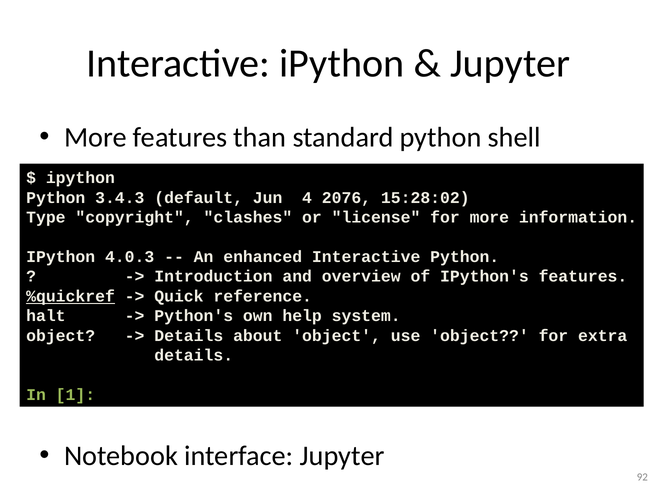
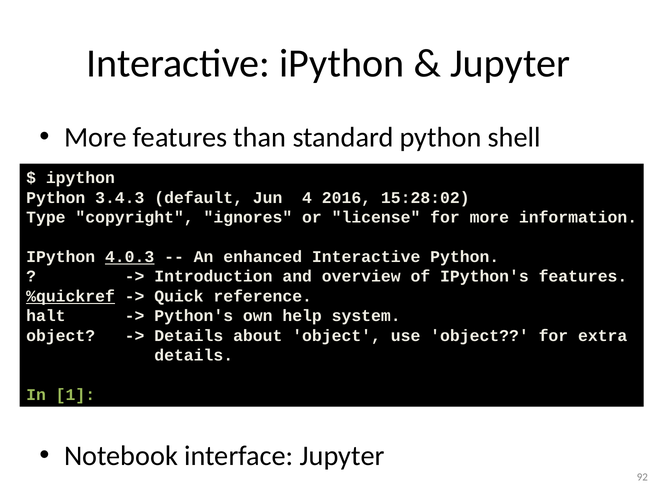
2076: 2076 -> 2016
clashes: clashes -> ignores
4.0.3 underline: none -> present
